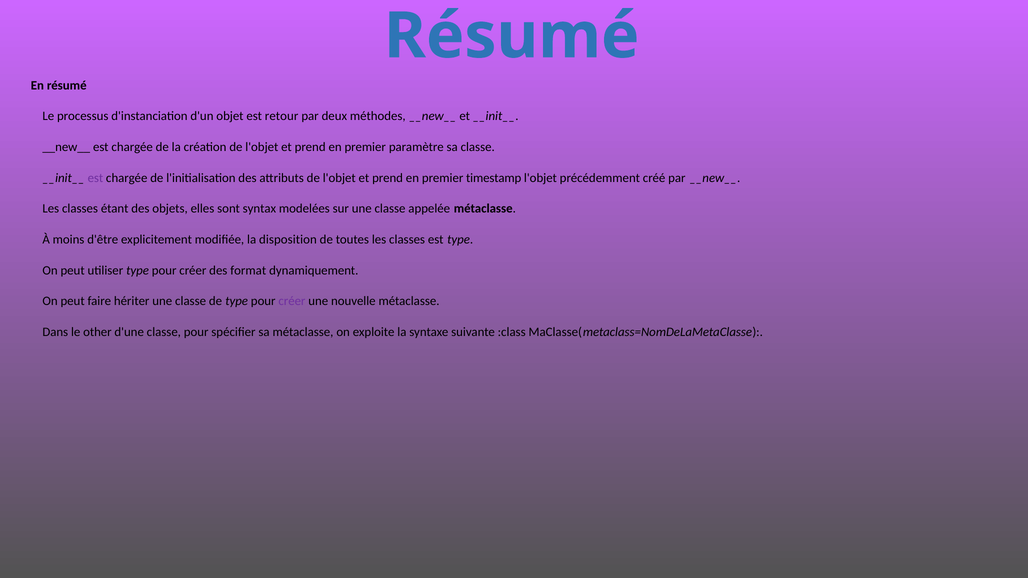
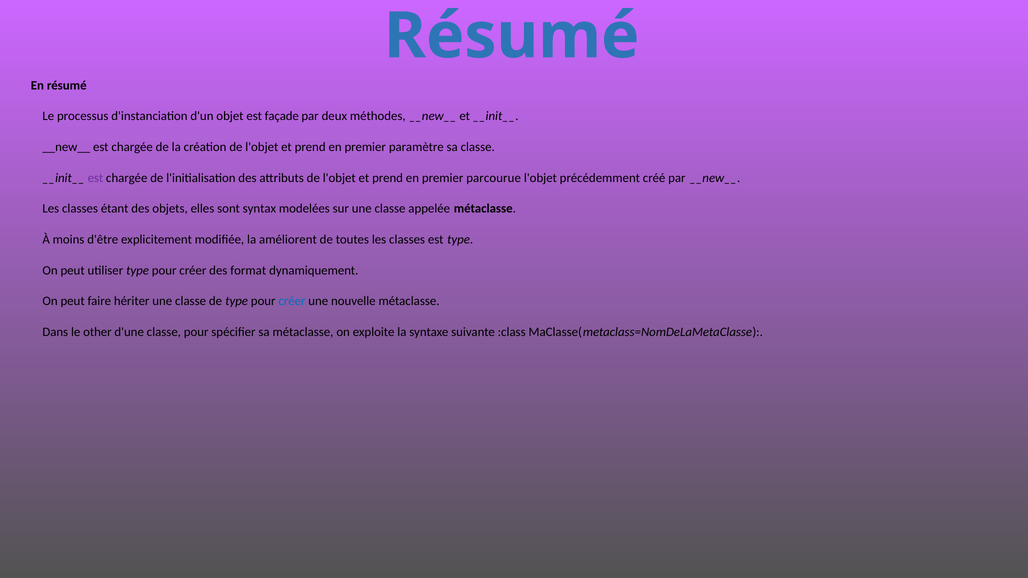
retour: retour -> façade
timestamp: timestamp -> parcourue
disposition: disposition -> améliorent
créer at (292, 301) colour: purple -> blue
